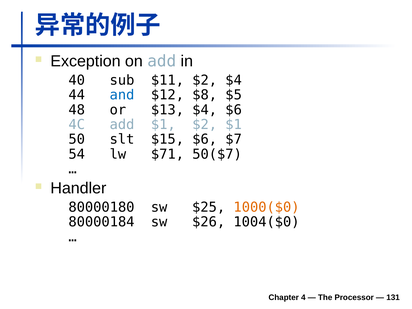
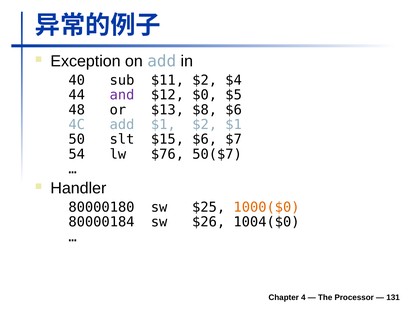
and colour: blue -> purple
$8: $8 -> $0
$13 $4: $4 -> $8
$71: $71 -> $76
